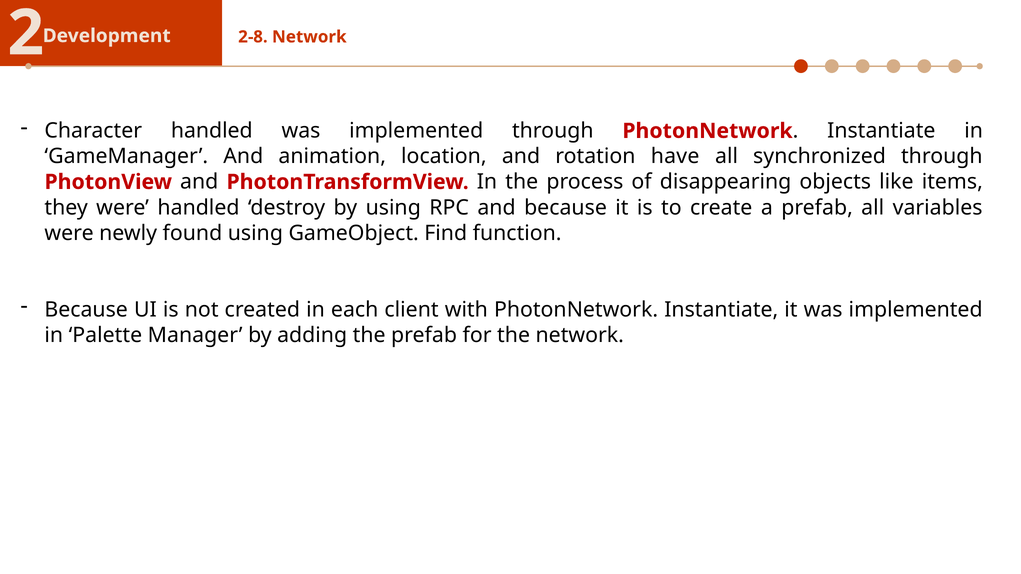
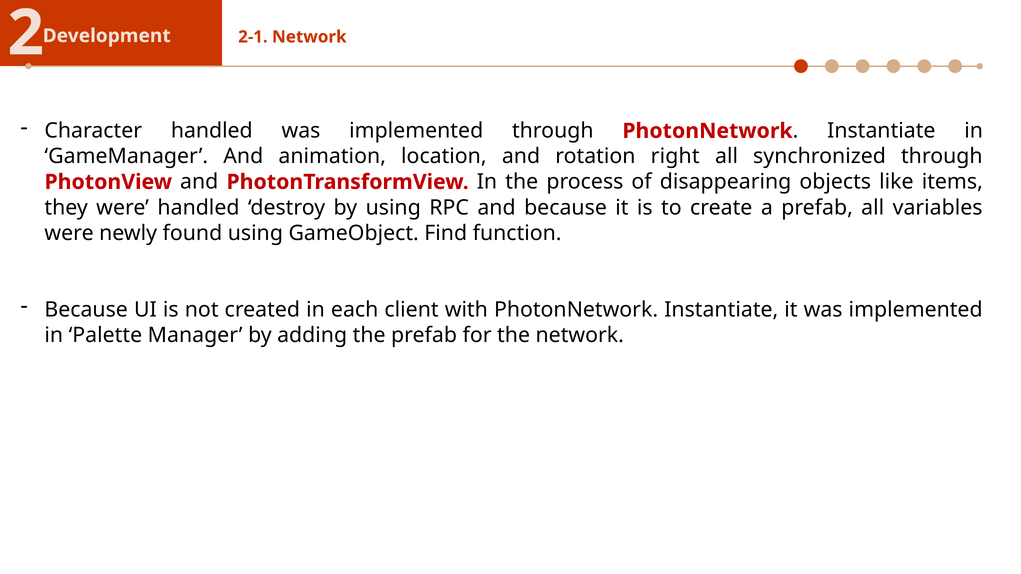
2-8: 2-8 -> 2-1
have: have -> right
